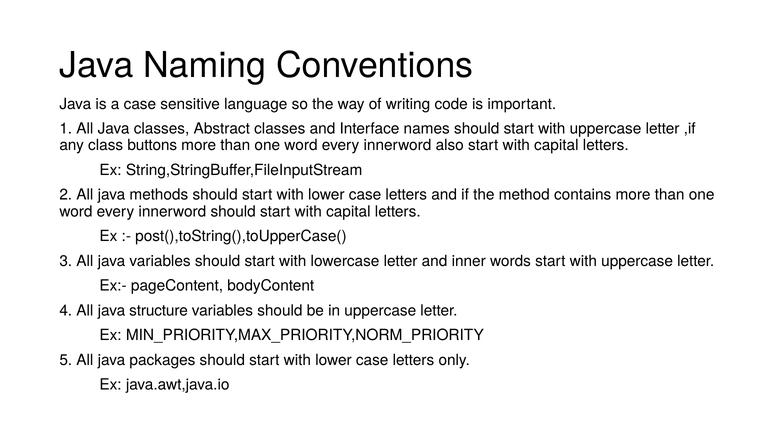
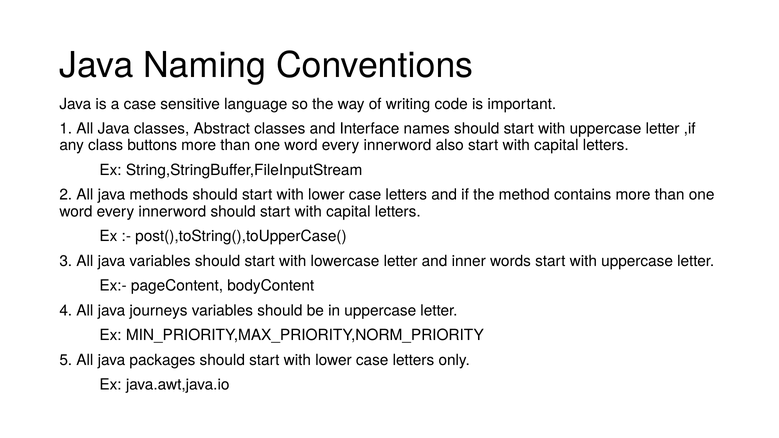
structure: structure -> journeys
